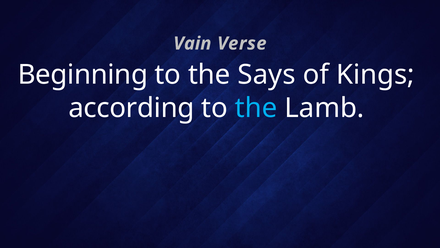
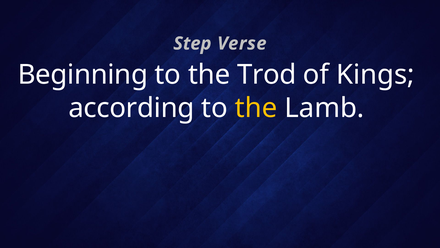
Vain: Vain -> Step
Says: Says -> Trod
the at (256, 108) colour: light blue -> yellow
